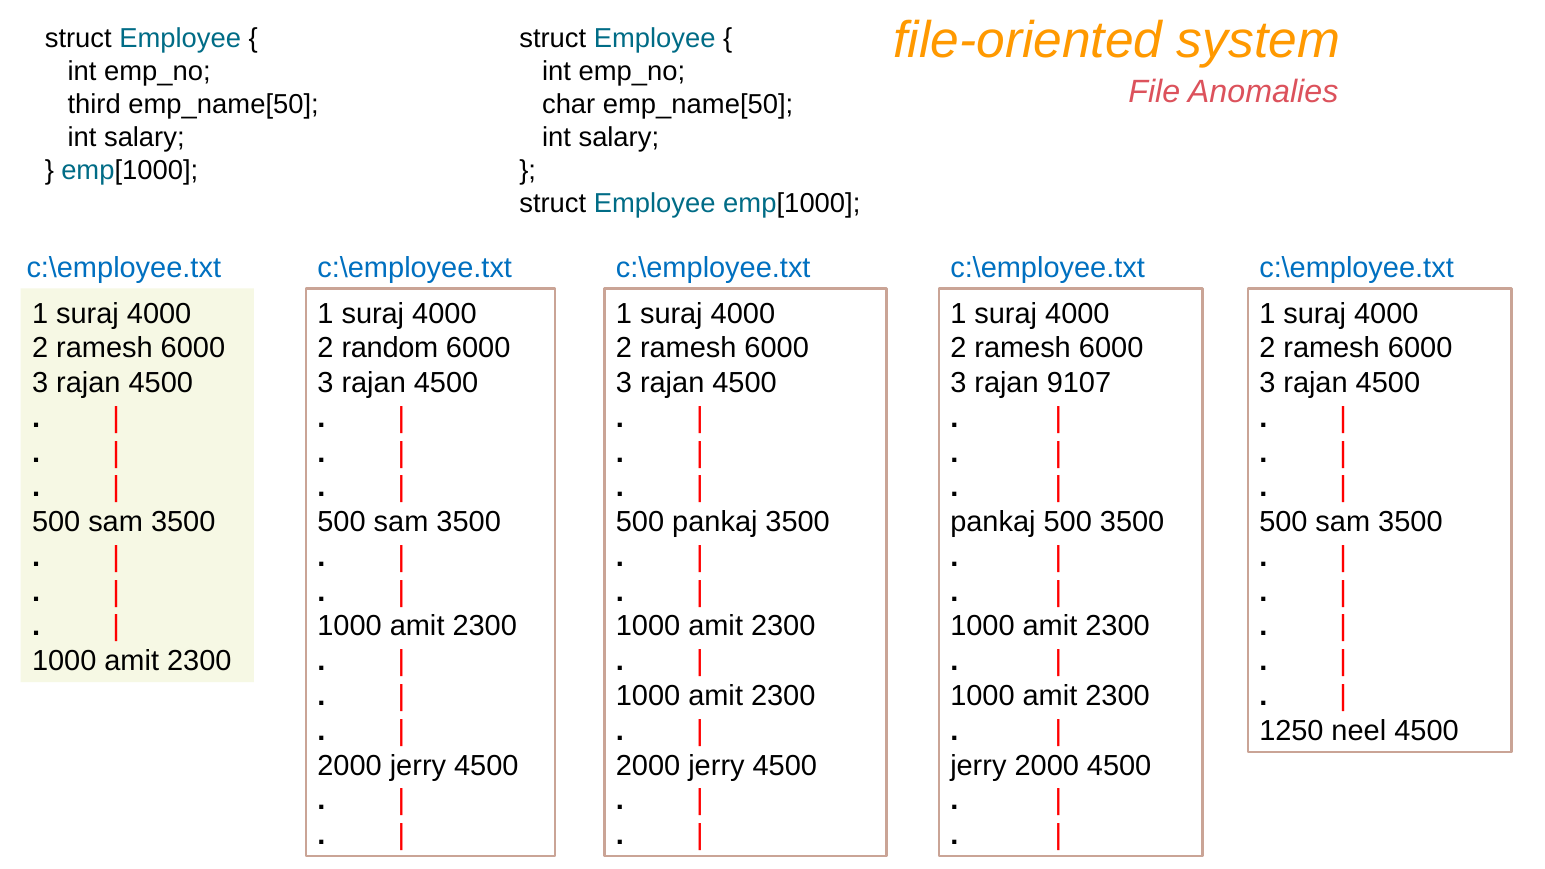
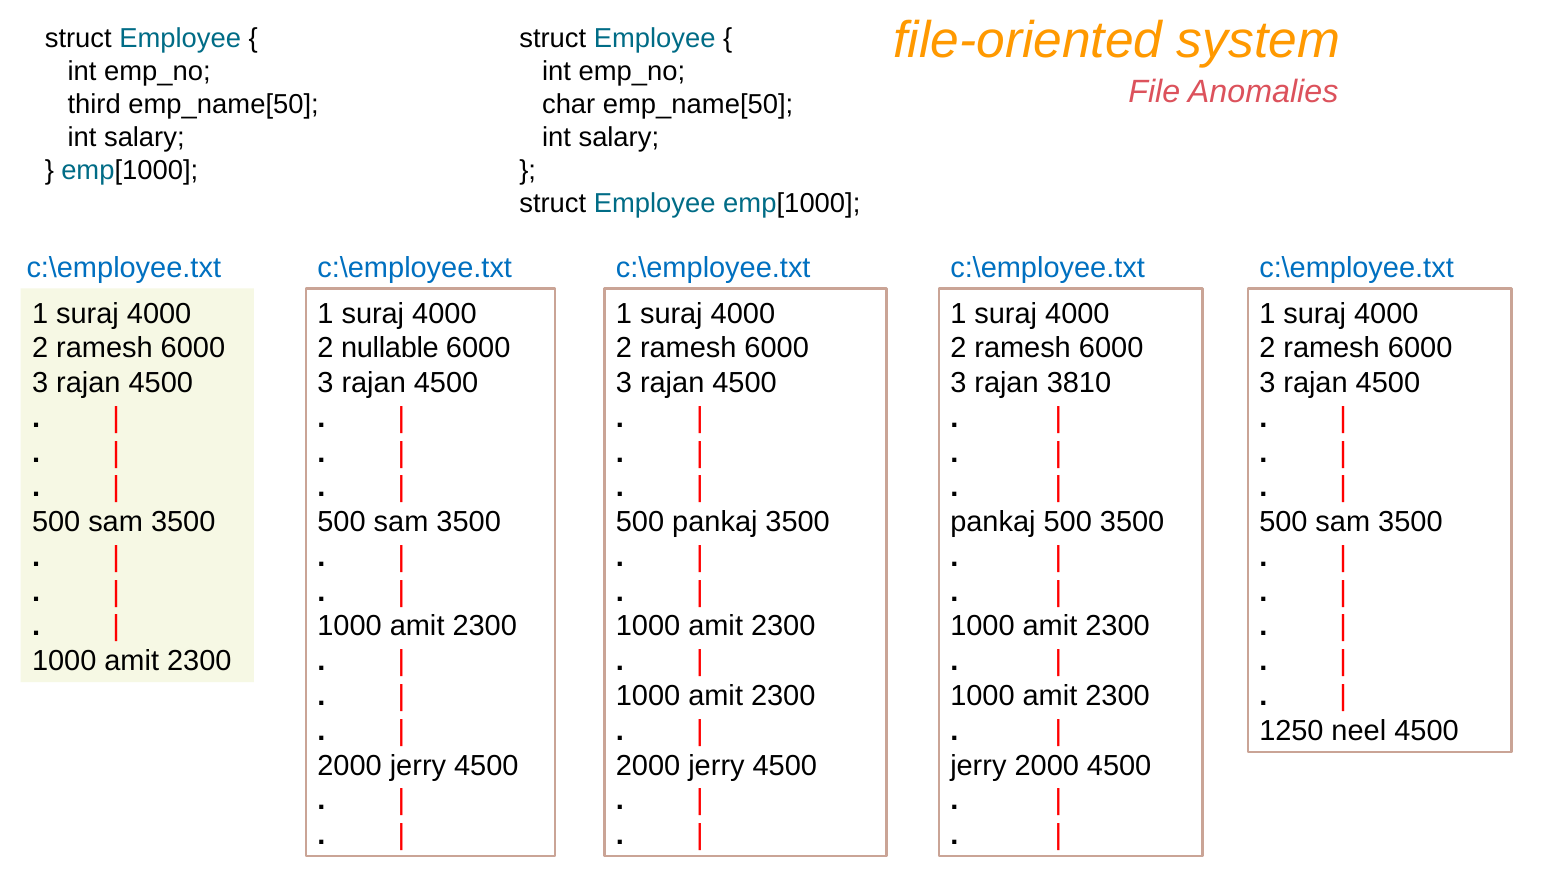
random: random -> nullable
9107: 9107 -> 3810
